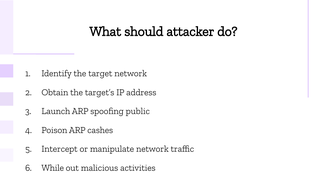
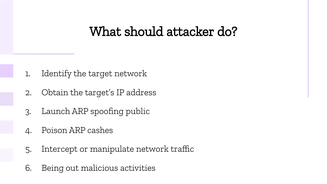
While: While -> Being
